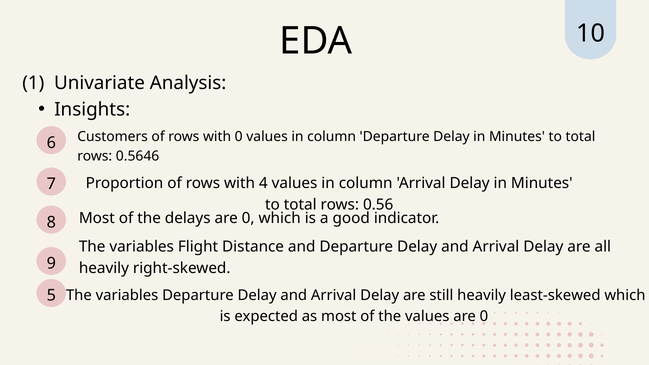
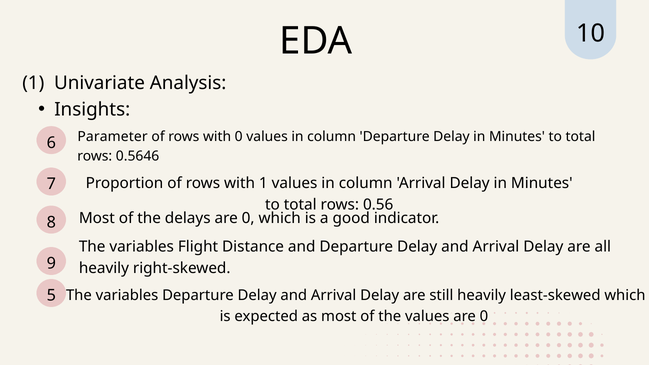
Customers: Customers -> Parameter
with 4: 4 -> 1
